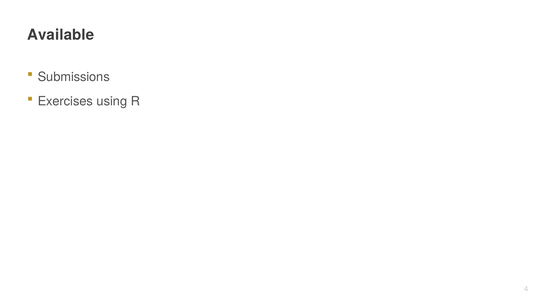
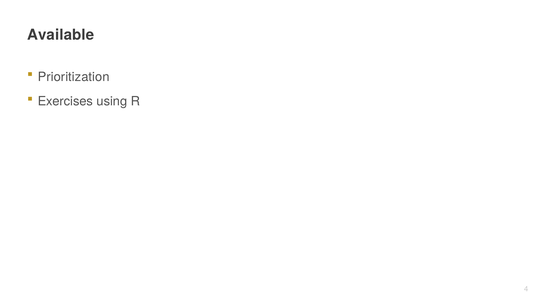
Submissions: Submissions -> Prioritization
